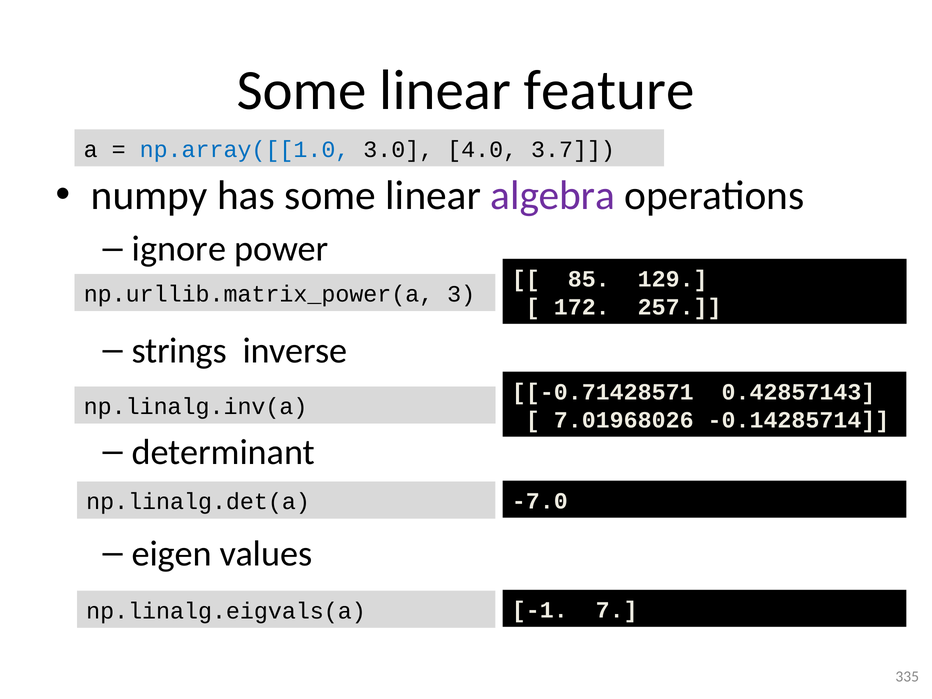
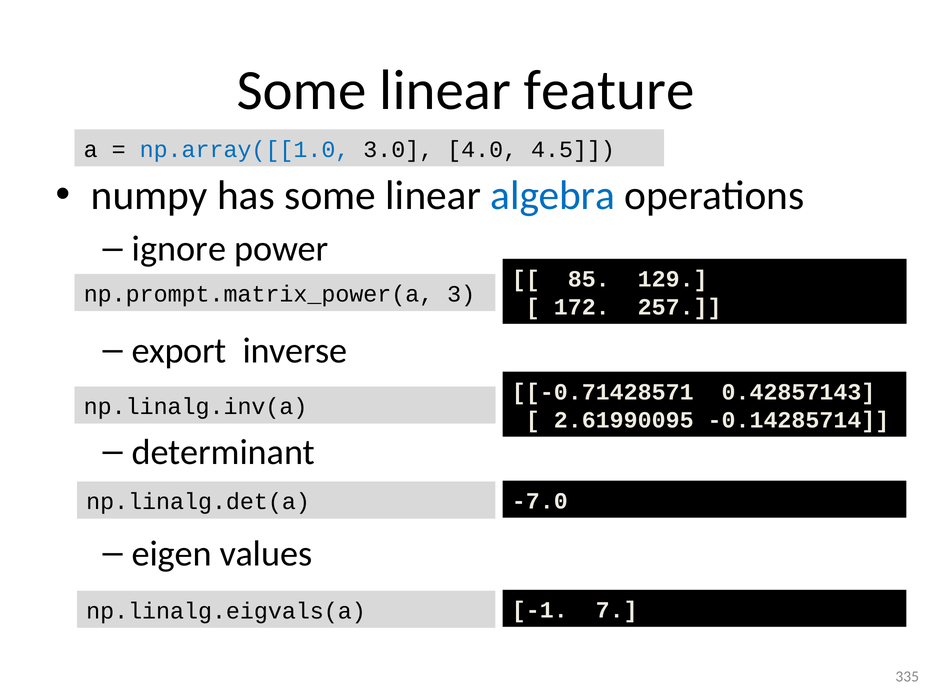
3.7: 3.7 -> 4.5
algebra colour: purple -> blue
np.urllib.matrix_power(a: np.urllib.matrix_power(a -> np.prompt.matrix_power(a
strings: strings -> export
7.01968026: 7.01968026 -> 2.61990095
